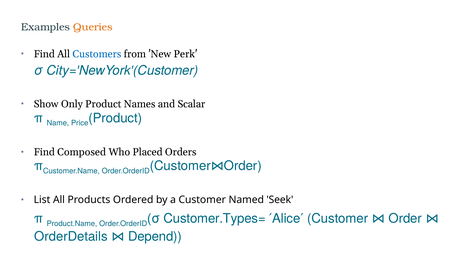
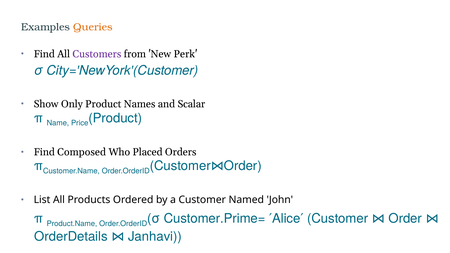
Customers colour: blue -> purple
Seek: Seek -> John
Customer.Types=: Customer.Types= -> Customer.Prime=
Depend: Depend -> Janhavi
